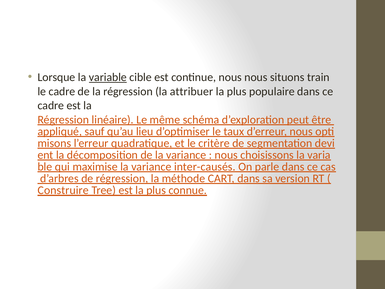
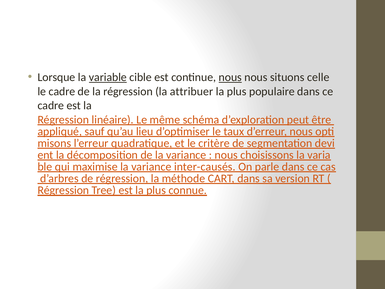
nous at (230, 77) underline: none -> present
train: train -> celle
Construire at (63, 190): Construire -> Régression
